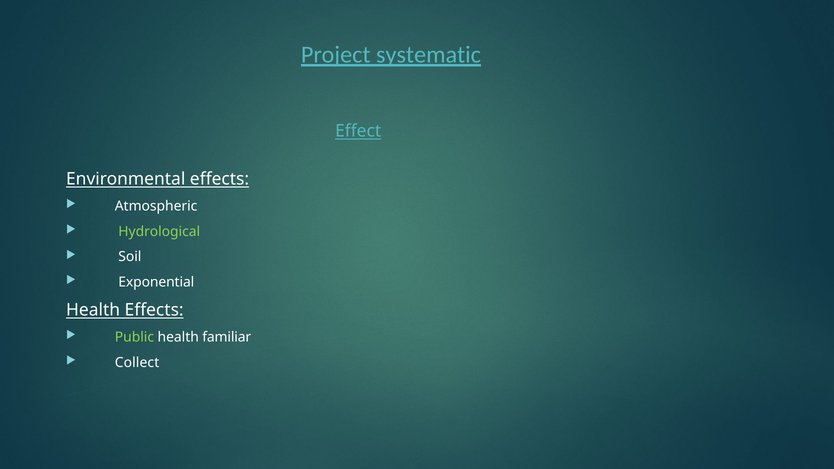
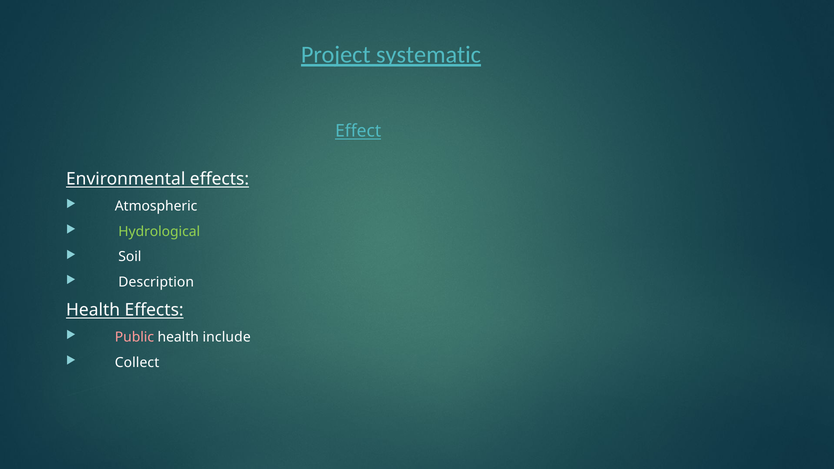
Exponential: Exponential -> Description
Public colour: light green -> pink
familiar: familiar -> include
